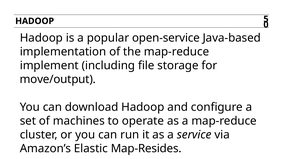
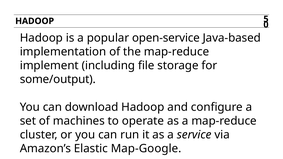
move/output: move/output -> some/output
Map-Resides: Map-Resides -> Map-Google
